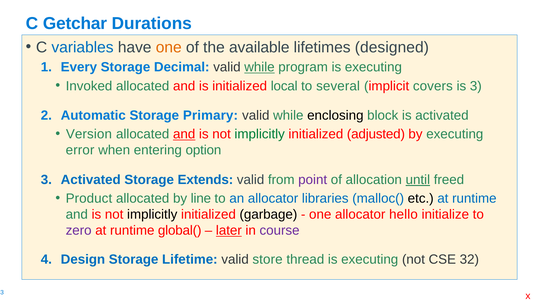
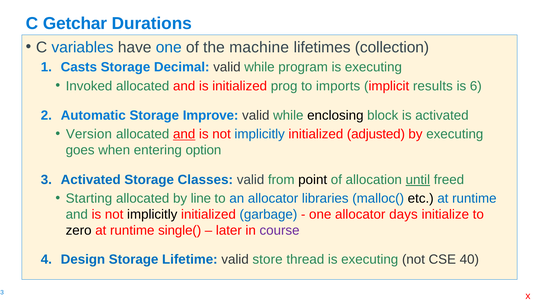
one at (169, 47) colour: orange -> blue
available: available -> machine
designed: designed -> collection
Every: Every -> Casts
while at (259, 67) underline: present -> none
local: local -> prog
several: several -> imports
covers: covers -> results
is 3: 3 -> 6
Primary: Primary -> Improve
implicitly at (260, 134) colour: green -> blue
error: error -> goes
Extends: Extends -> Classes
point colour: purple -> black
Product: Product -> Starting
garbage colour: black -> blue
hello: hello -> days
zero colour: purple -> black
global(: global( -> single(
later underline: present -> none
32: 32 -> 40
